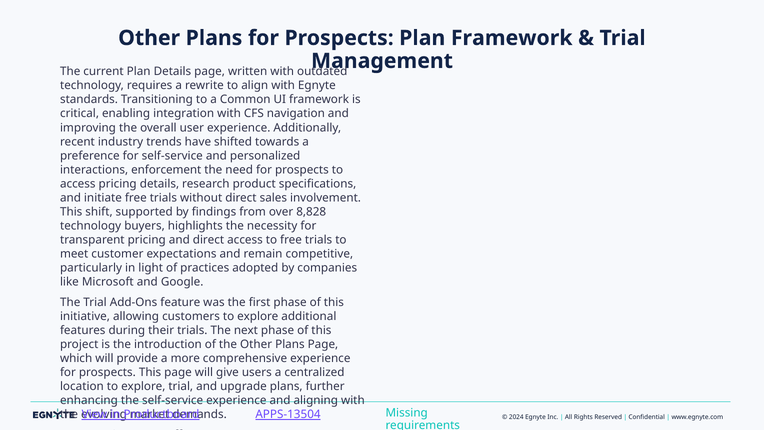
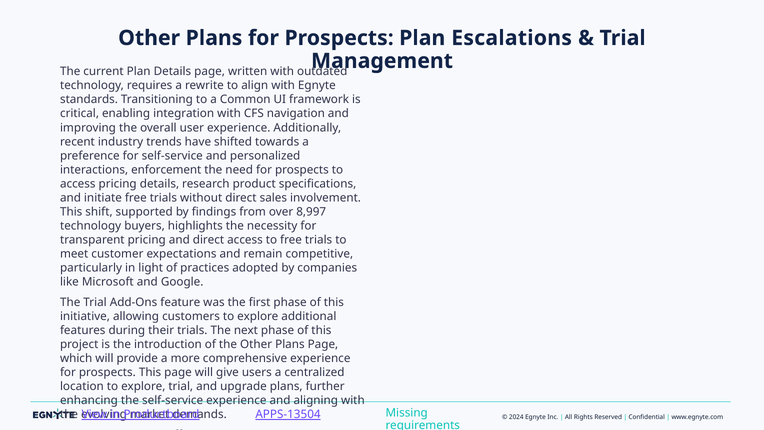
Plan Framework: Framework -> Escalations
8,828: 8,828 -> 8,997
